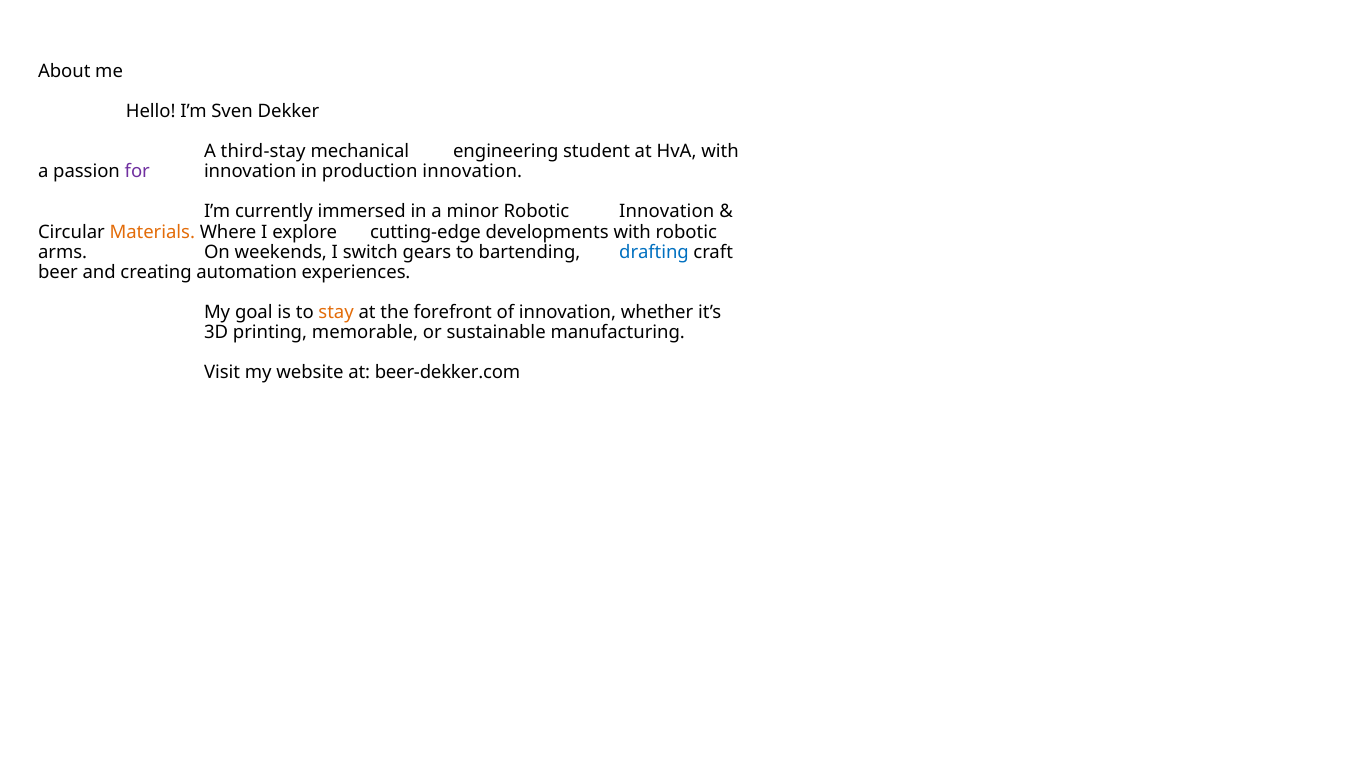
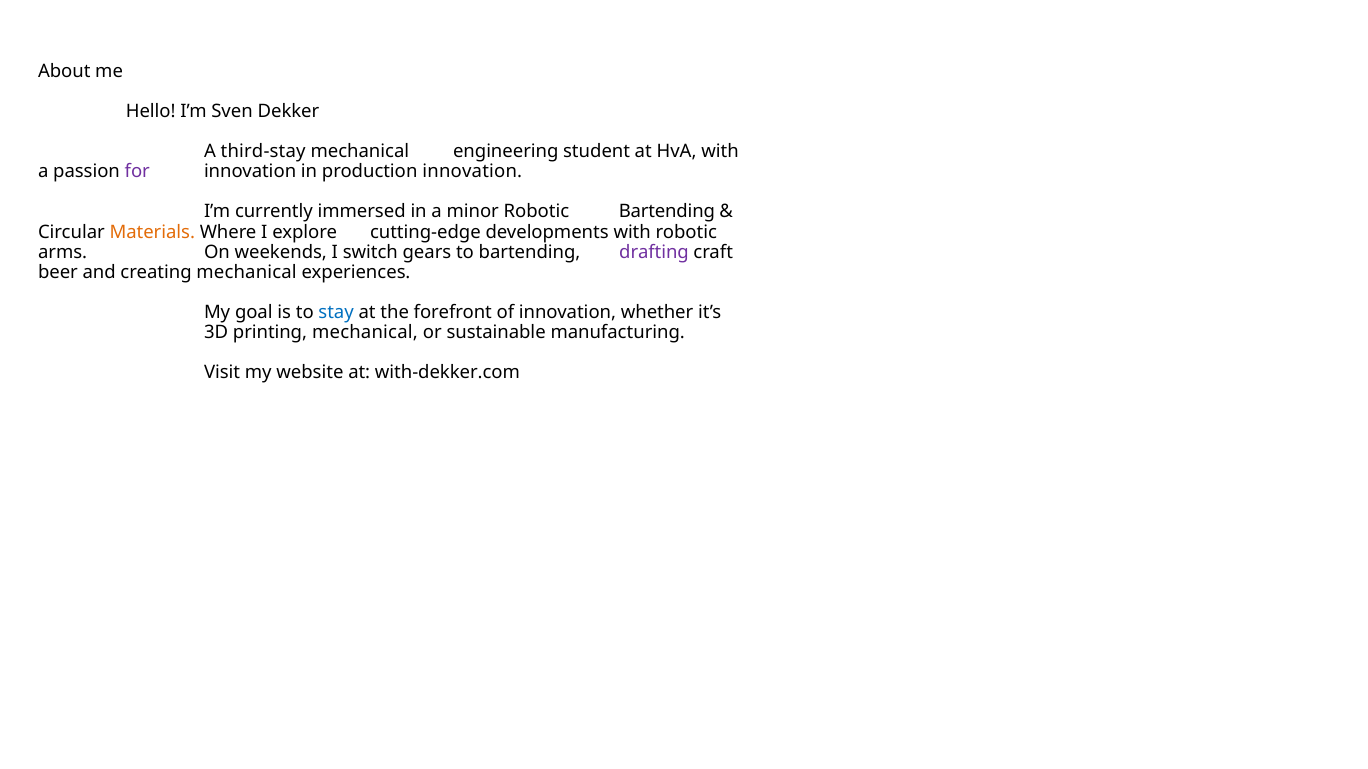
Robotic Innovation: Innovation -> Bartending
drafting colour: blue -> purple
creating automation: automation -> mechanical
stay colour: orange -> blue
printing memorable: memorable -> mechanical
beer-dekker.com: beer-dekker.com -> with-dekker.com
